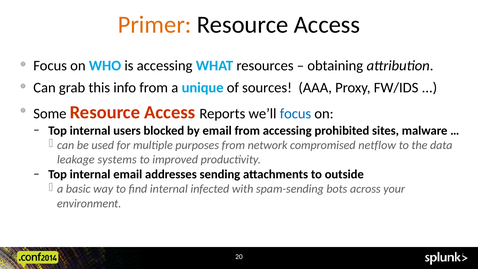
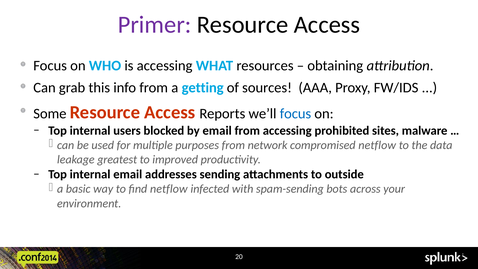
Primer colour: orange -> purple
unique: unique -> getting
systems: systems -> greatest
find internal: internal -> netflow
